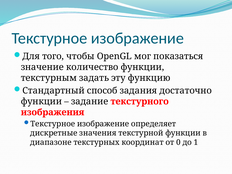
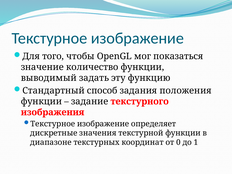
текстурным: текстурным -> выводимый
достаточно: достаточно -> положения
